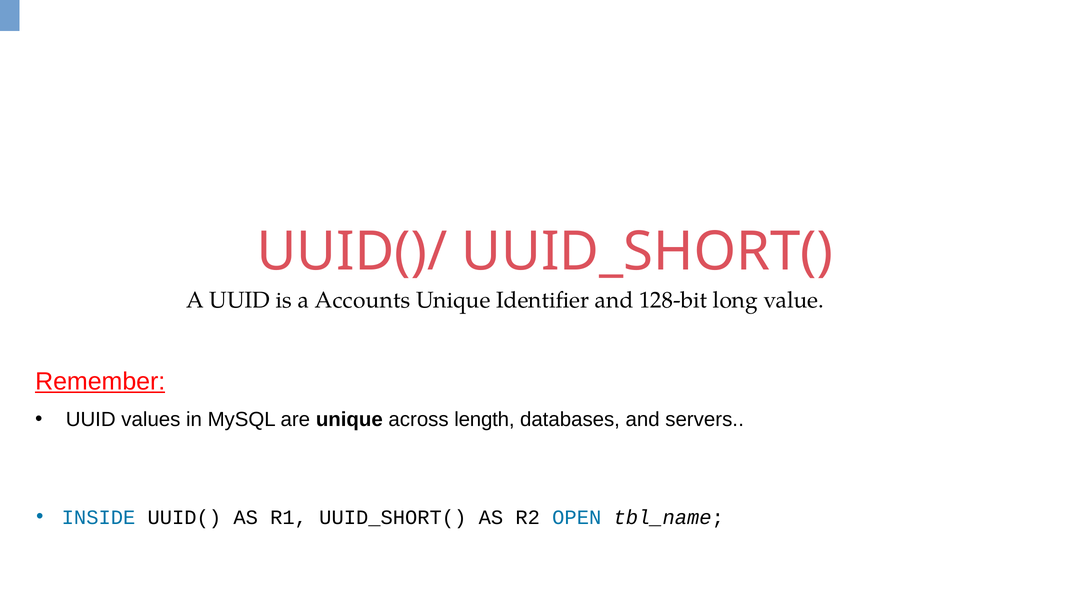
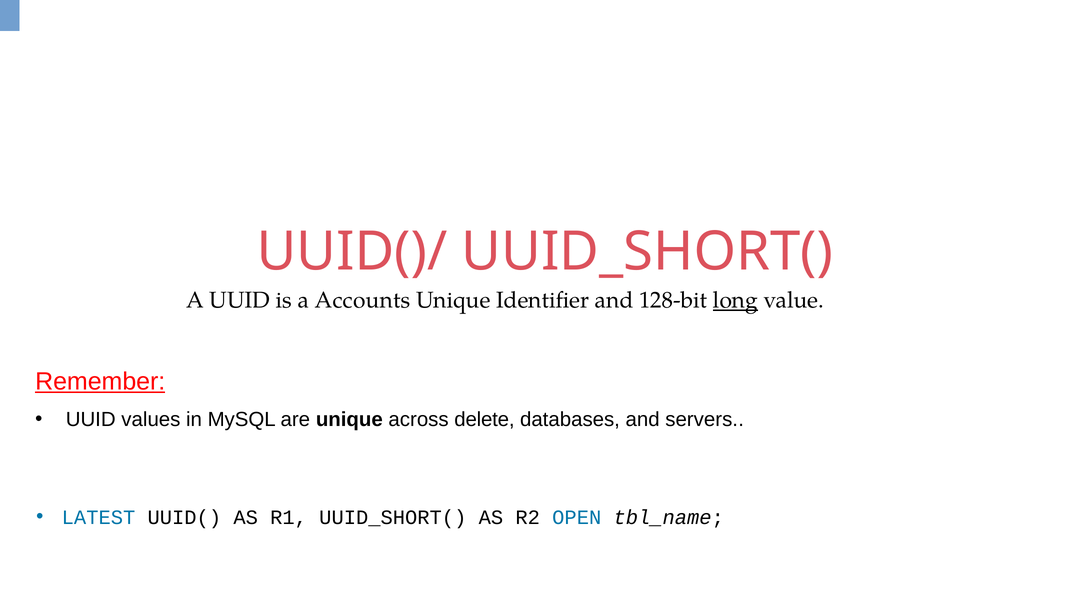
long underline: none -> present
length: length -> delete
INSIDE: INSIDE -> LATEST
